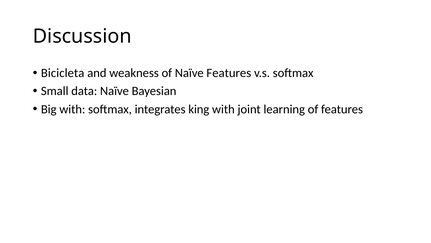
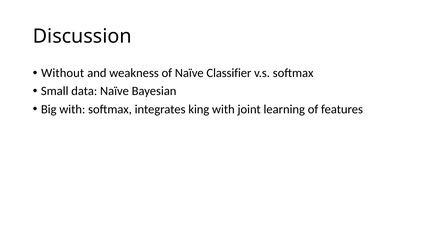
Bicicleta: Bicicleta -> Without
Naïve Features: Features -> Classifier
